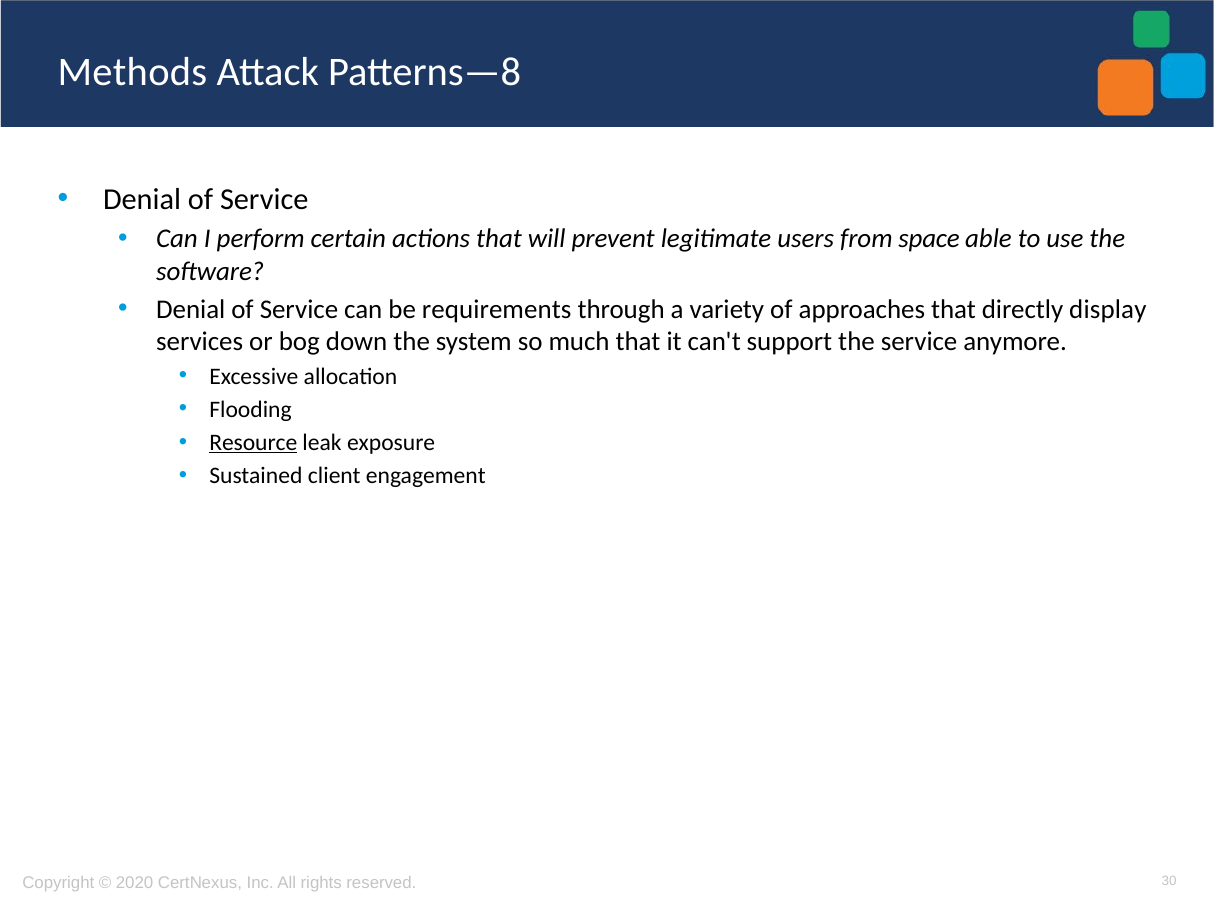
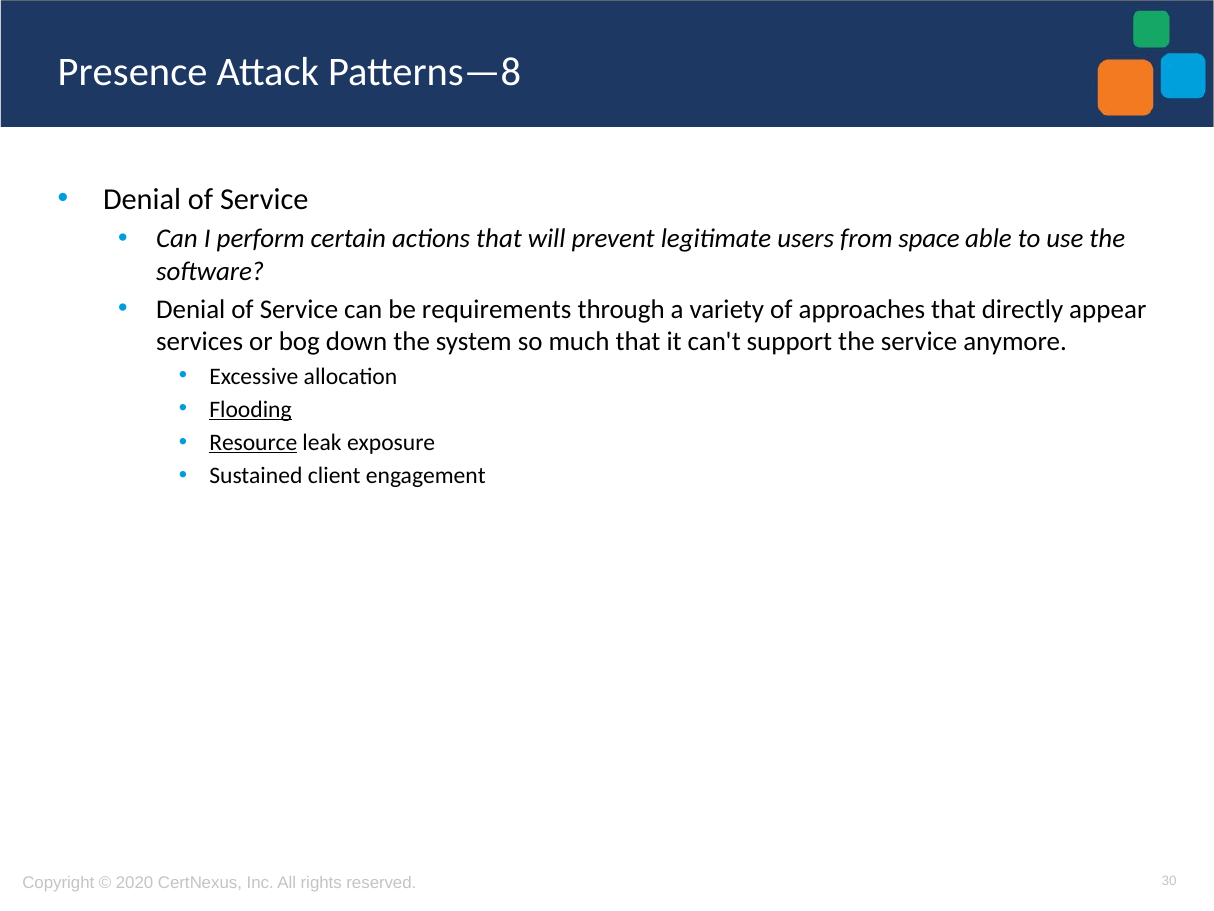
Methods: Methods -> Presence
display: display -> appear
Flooding underline: none -> present
